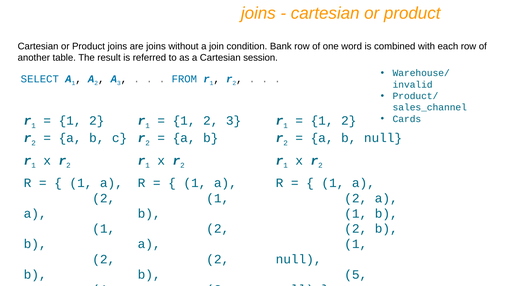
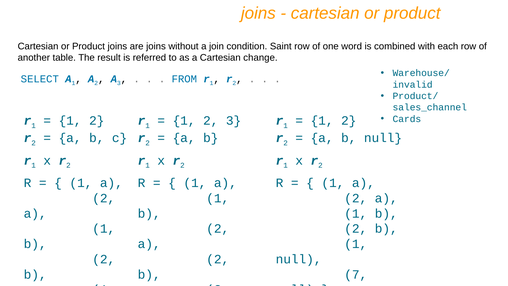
Bank: Bank -> Saint
session: session -> change
5: 5 -> 7
